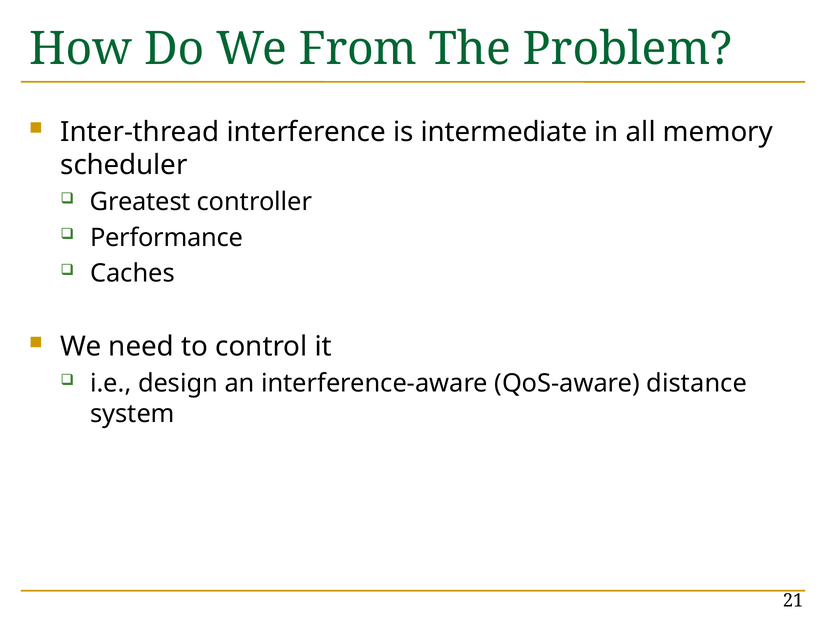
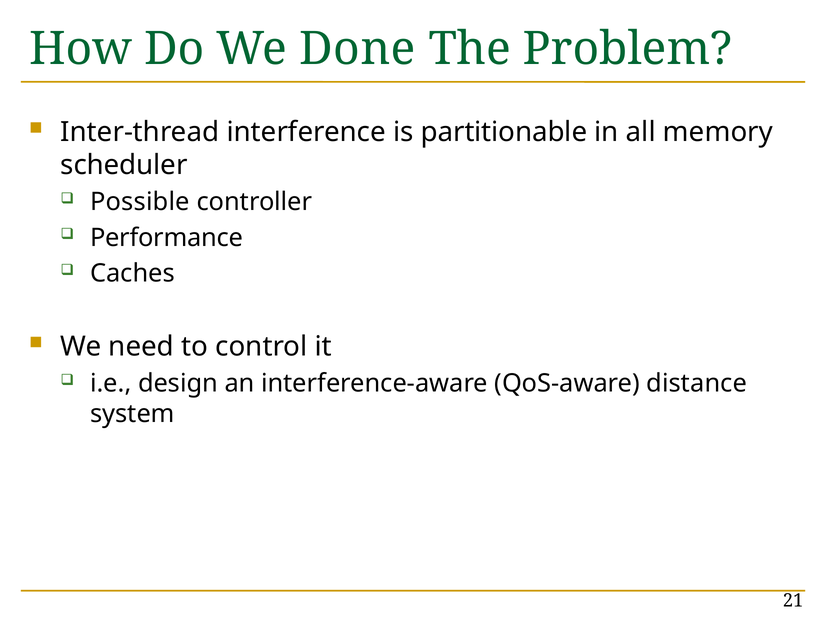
From: From -> Done
intermediate: intermediate -> partitionable
Greatest: Greatest -> Possible
